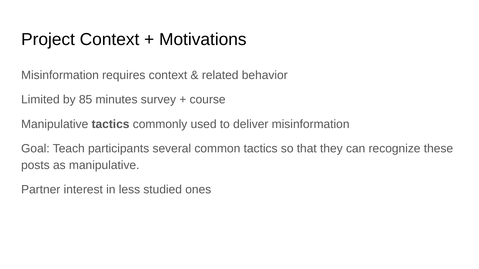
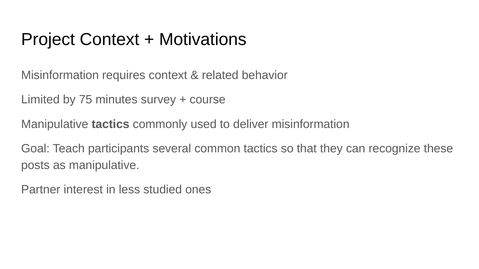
85: 85 -> 75
